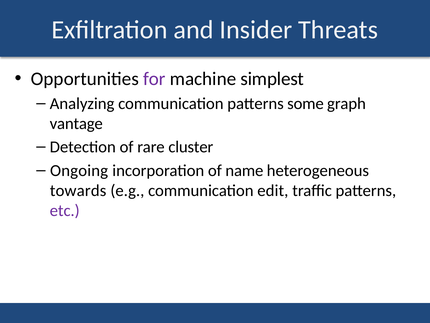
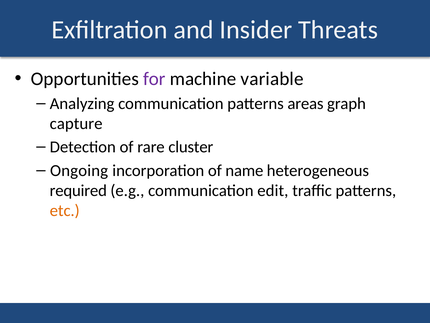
simplest: simplest -> variable
some: some -> areas
vantage: vantage -> capture
towards: towards -> required
etc colour: purple -> orange
